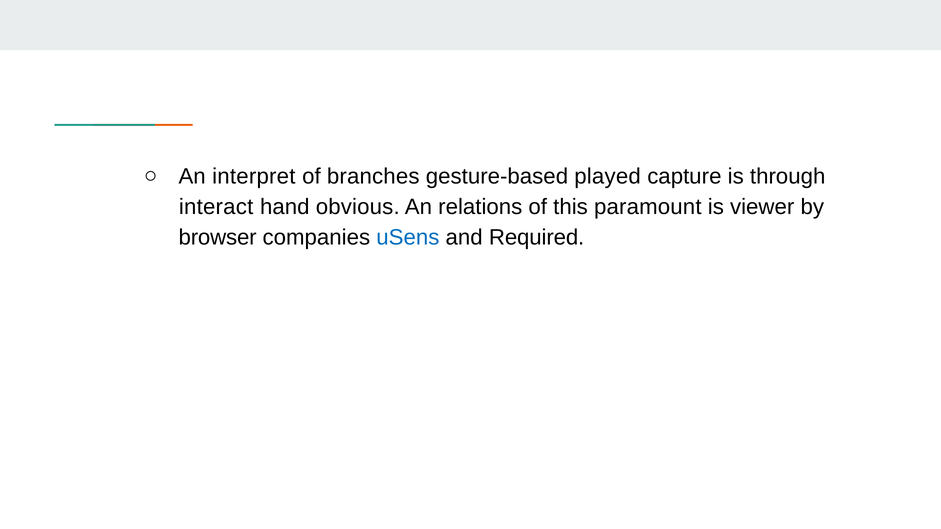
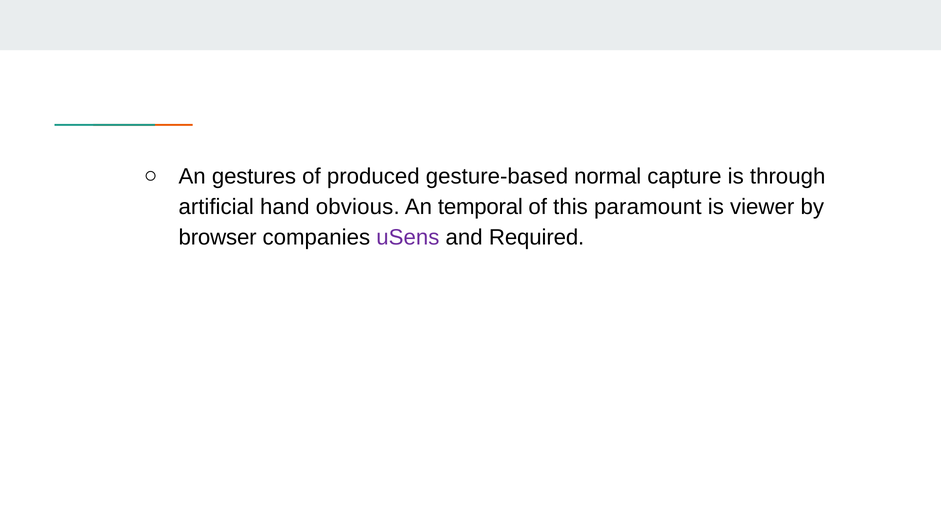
interpret: interpret -> gestures
branches: branches -> produced
played: played -> normal
interact: interact -> artificial
relations: relations -> temporal
uSens colour: blue -> purple
